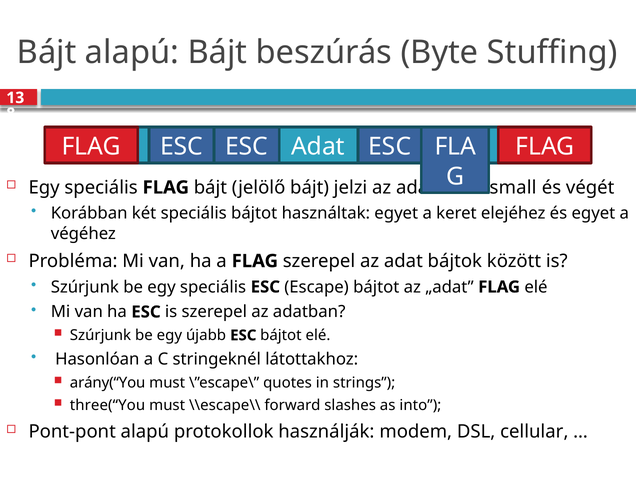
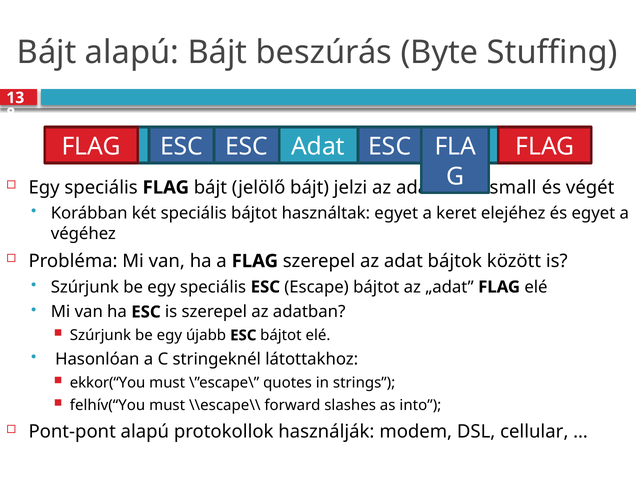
arány(“You: arány(“You -> ekkor(“You
three(“You: three(“You -> felhív(“You
